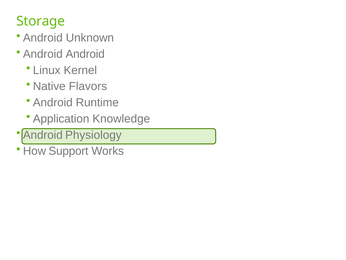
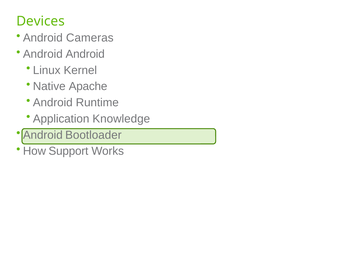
Storage: Storage -> Devices
Unknown: Unknown -> Cameras
Flavors: Flavors -> Apache
Physiology: Physiology -> Bootloader
